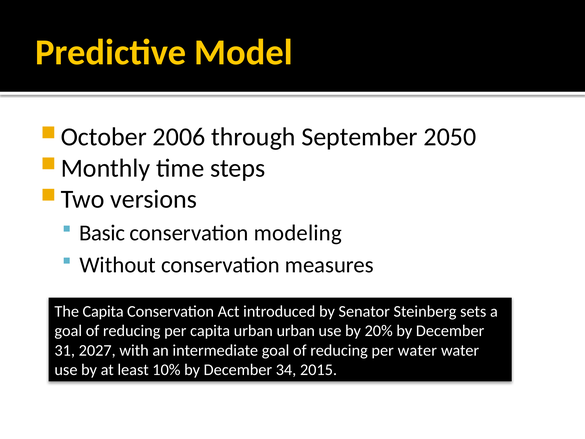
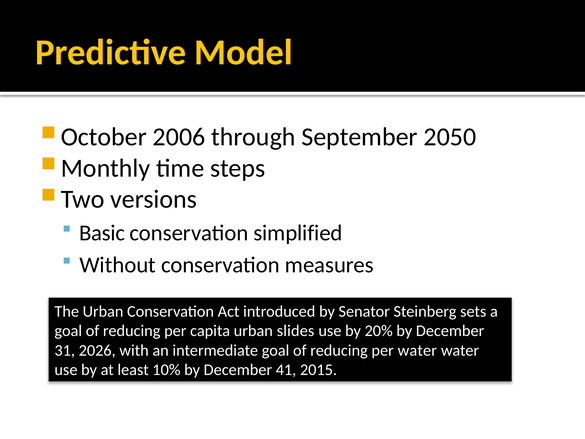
modeling: modeling -> simplified
The Capita: Capita -> Urban
urban urban: urban -> slides
2027: 2027 -> 2026
34: 34 -> 41
